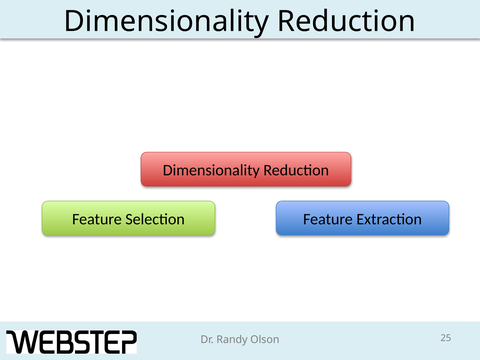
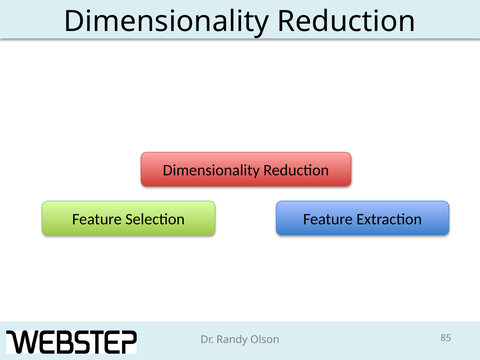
25: 25 -> 85
